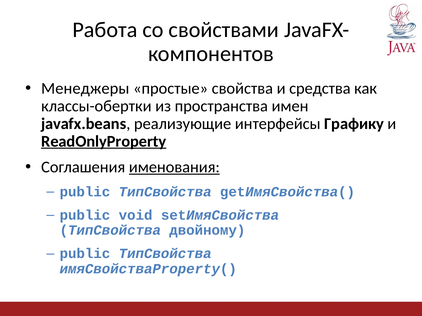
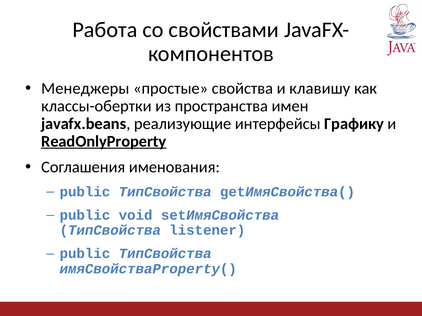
средства: средства -> клавишу
именования underline: present -> none
двойному: двойному -> listener
